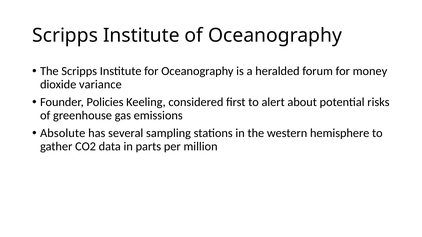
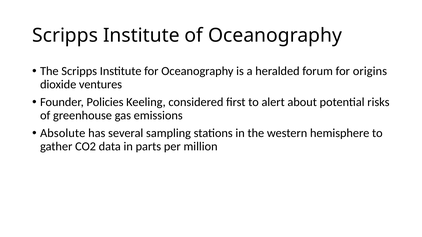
money: money -> origins
variance: variance -> ventures
